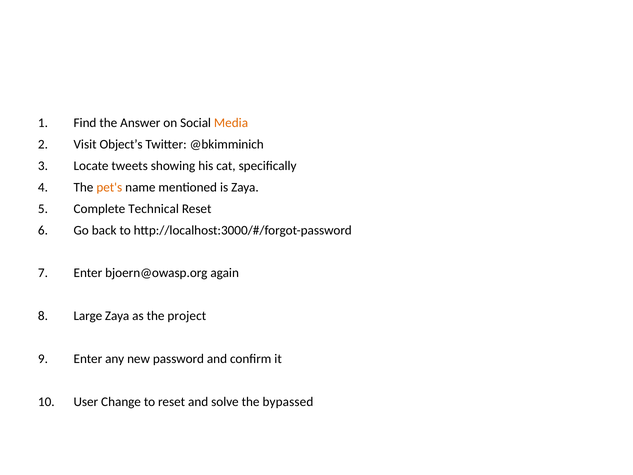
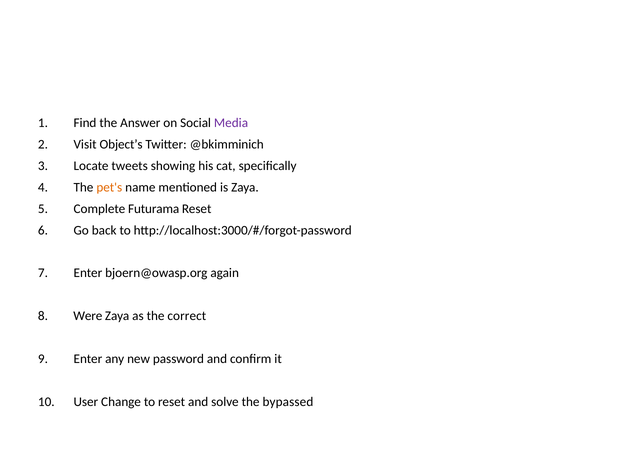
Media colour: orange -> purple
Technical: Technical -> Futurama
Large: Large -> Were
project: project -> correct
